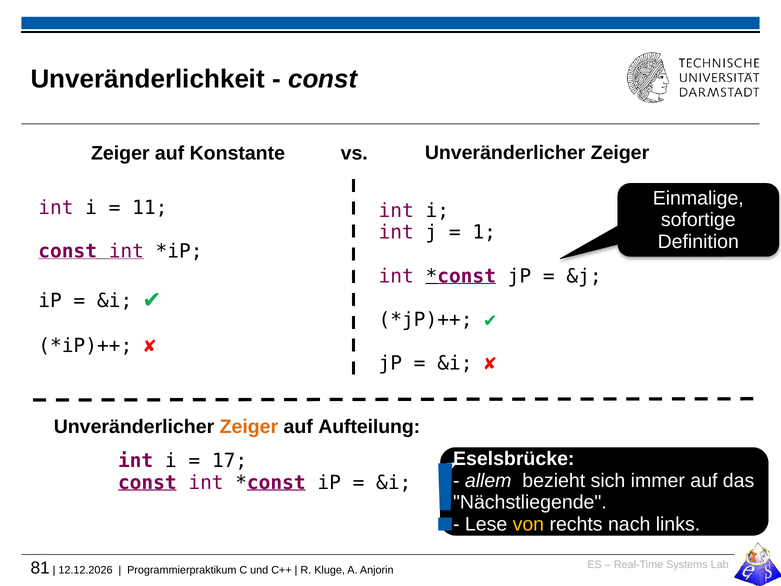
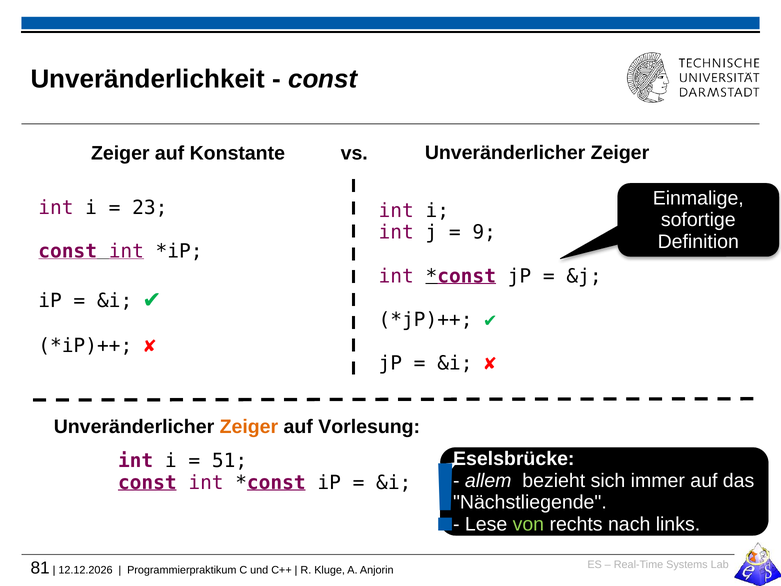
11: 11 -> 23
1: 1 -> 9
Aufteilung: Aufteilung -> Vorlesung
17: 17 -> 51
von colour: yellow -> light green
